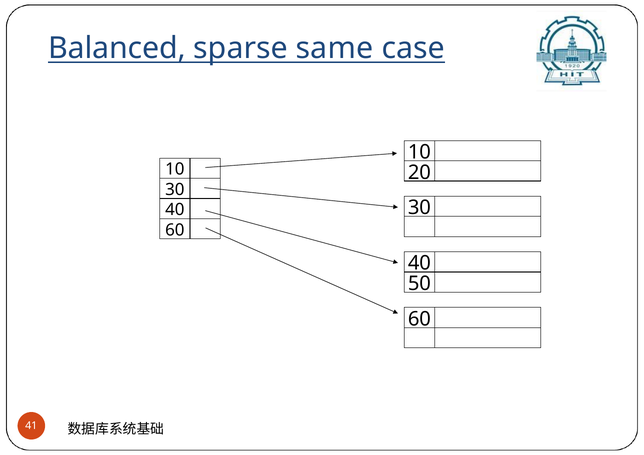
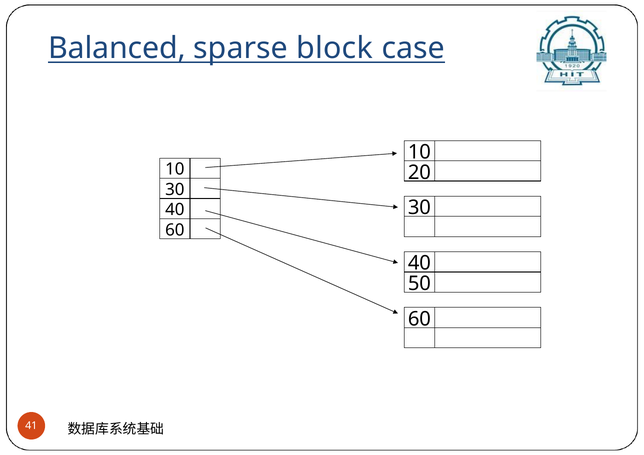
same: same -> block
